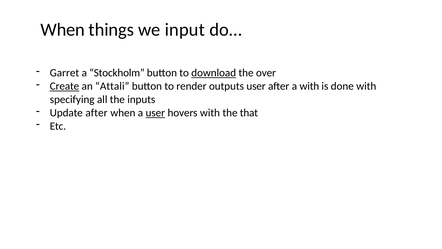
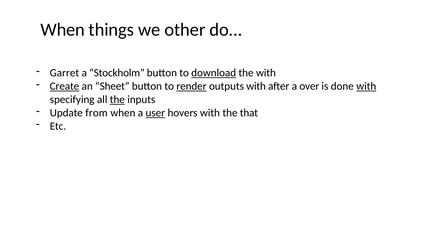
input: input -> other
the over: over -> with
Attali: Attali -> Sheet
render underline: none -> present
outputs user: user -> with
a with: with -> over
with at (366, 86) underline: none -> present
the at (117, 99) underline: none -> present
Update after: after -> from
